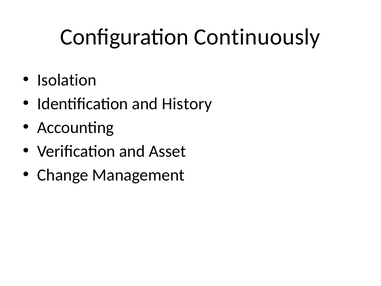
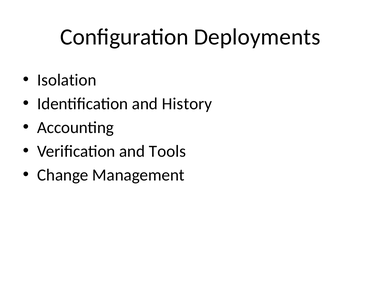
Continuously: Continuously -> Deployments
Asset: Asset -> Tools
